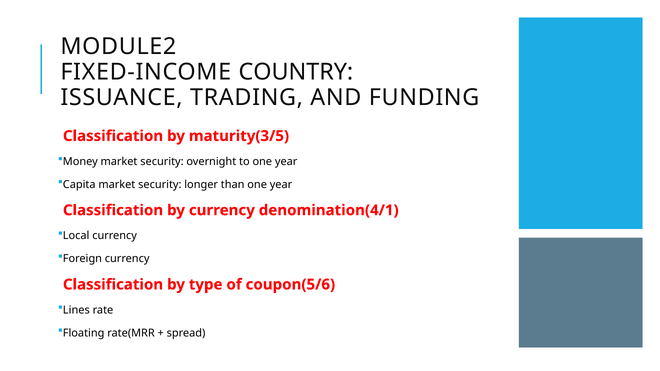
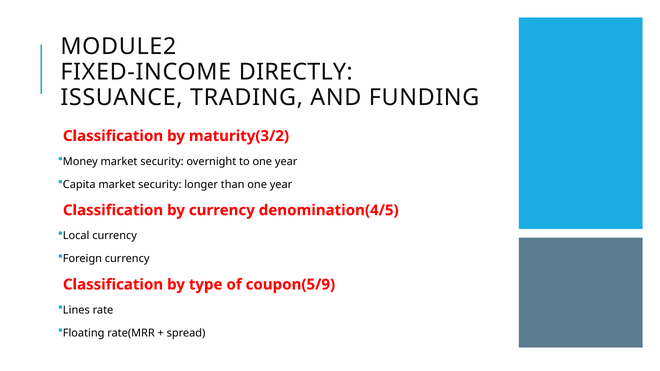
COUNTRY: COUNTRY -> DIRECTLY
maturity(3/5: maturity(3/5 -> maturity(3/2
denomination(4/1: denomination(4/1 -> denomination(4/5
coupon(5/6: coupon(5/6 -> coupon(5/9
